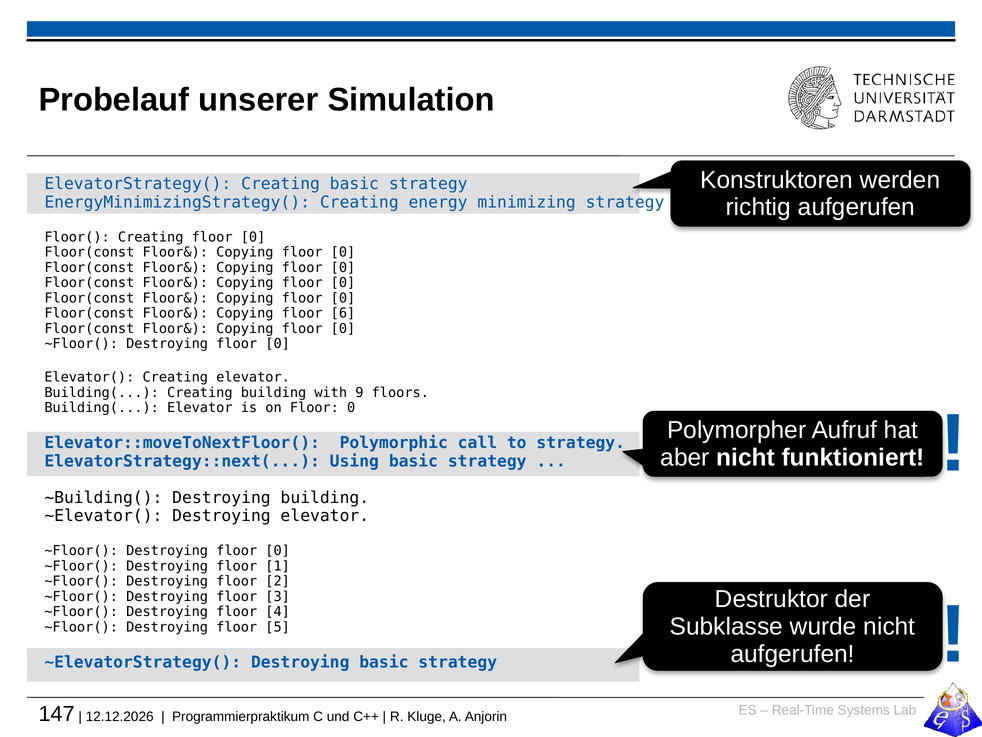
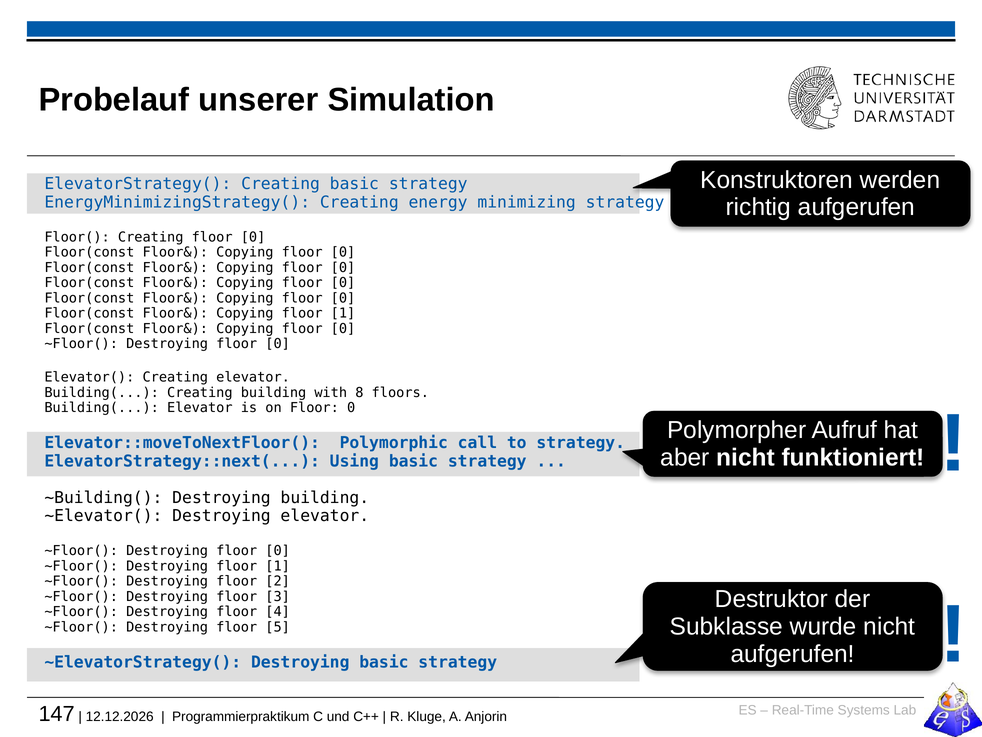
Copying floor 6: 6 -> 1
9: 9 -> 8
